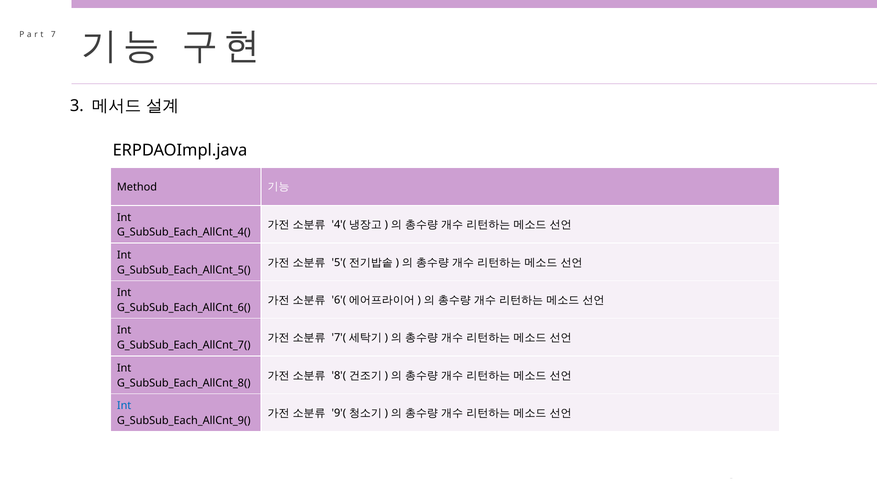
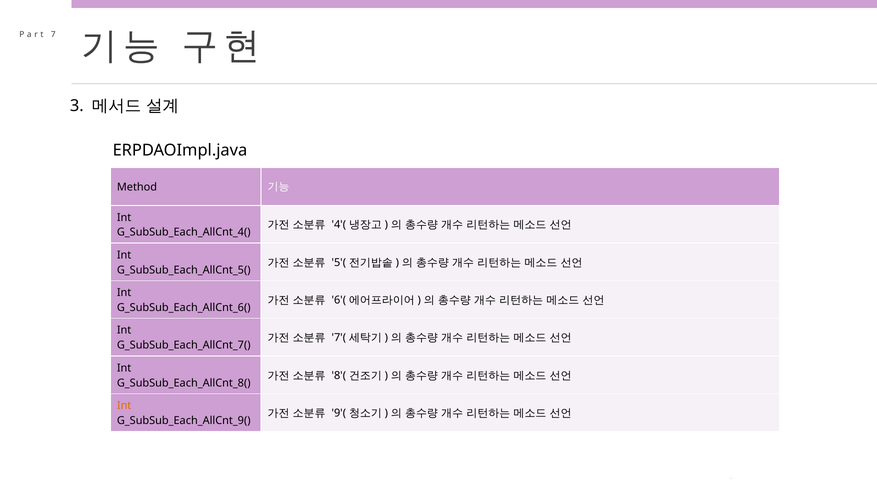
Int at (124, 406) colour: blue -> orange
